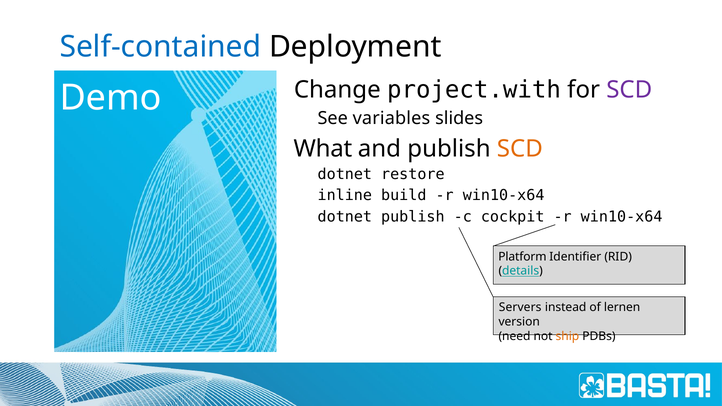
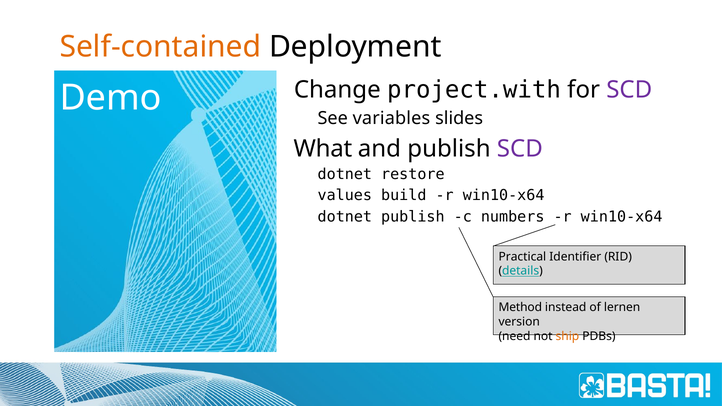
Self-contained colour: blue -> orange
SCD at (520, 149) colour: orange -> purple
inline: inline -> values
cockpit: cockpit -> numbers
Platform: Platform -> Practical
Servers: Servers -> Method
